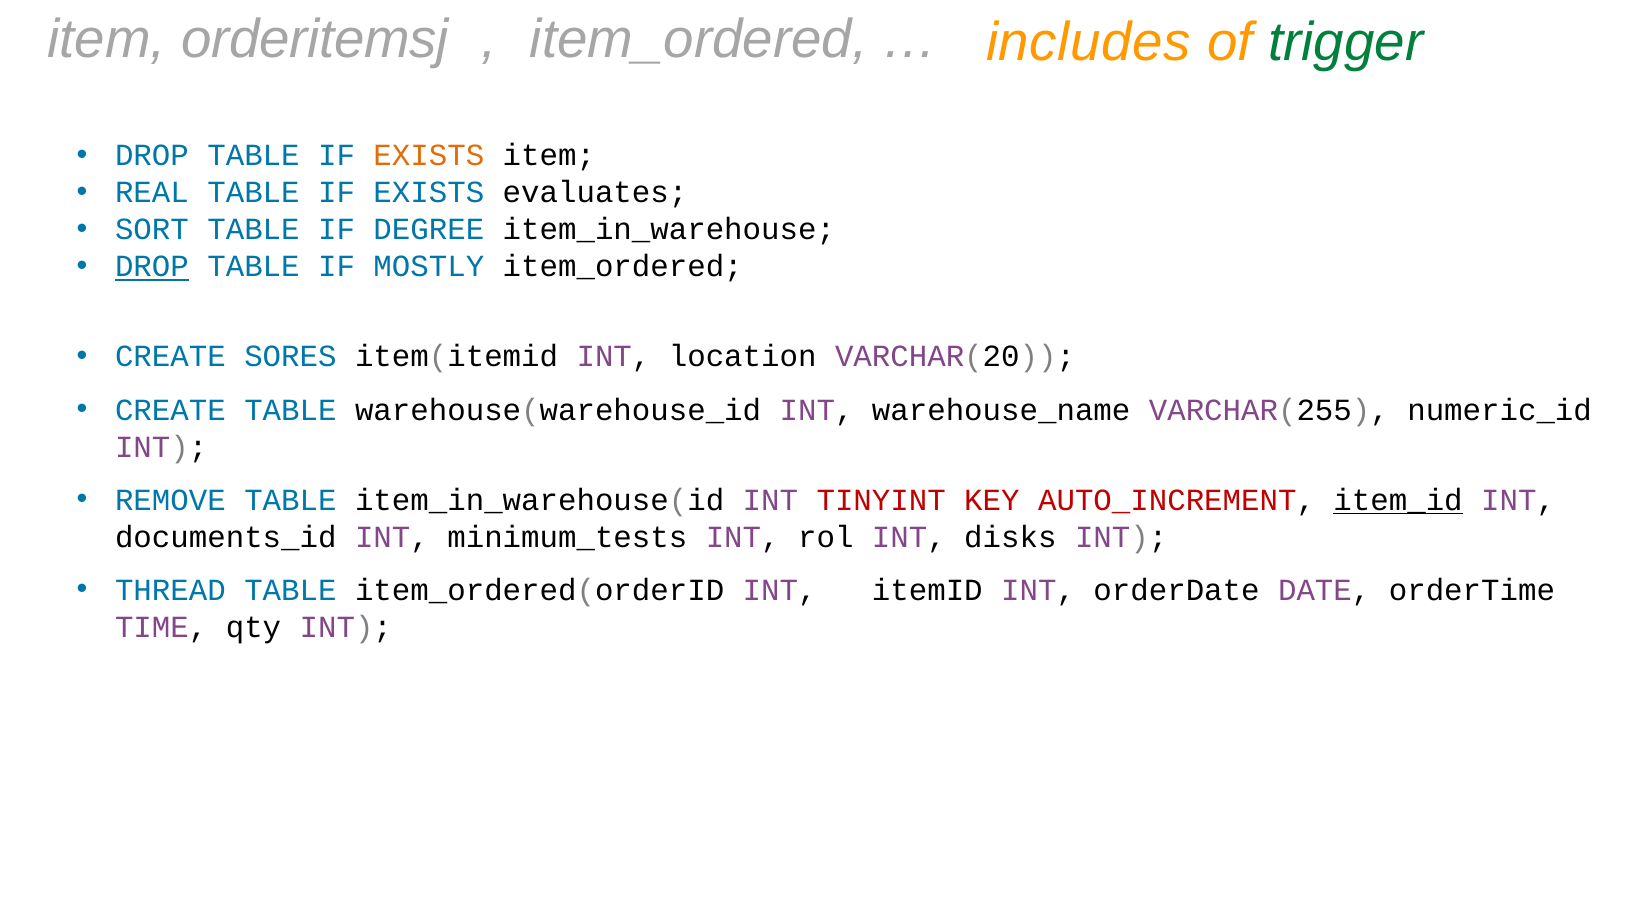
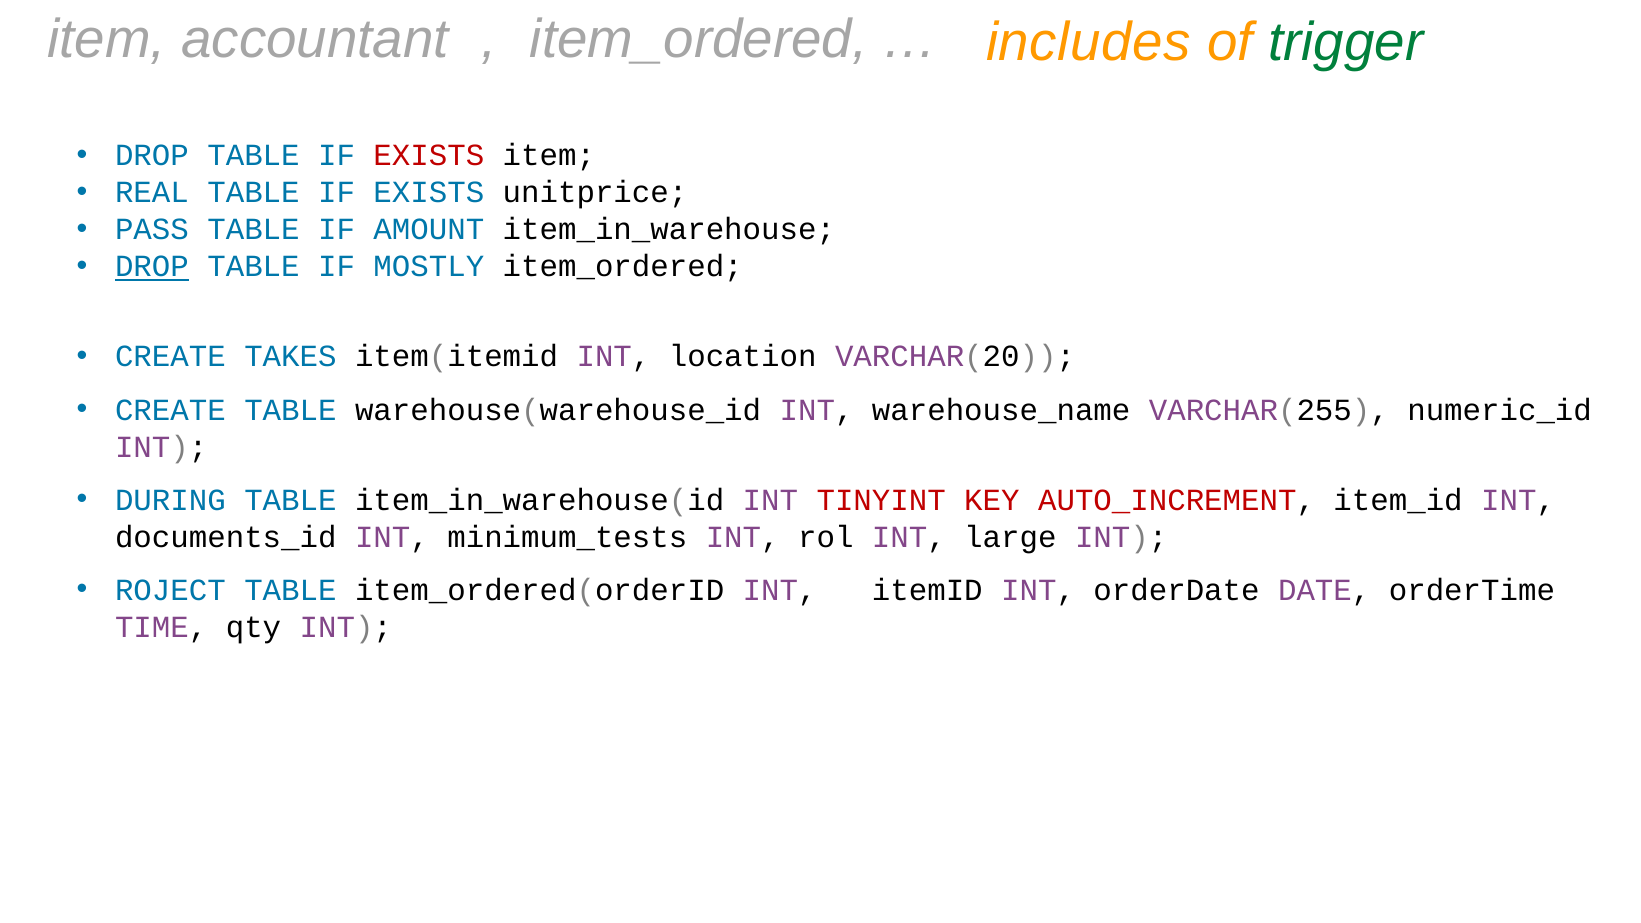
orderitemsj: orderitemsj -> accountant
EXISTS at (429, 156) colour: orange -> red
evaluates: evaluates -> unitprice
SORT: SORT -> PASS
DEGREE: DEGREE -> AMOUNT
SORES: SORES -> TAKES
REMOVE: REMOVE -> DURING
item_id underline: present -> none
disks: disks -> large
THREAD: THREAD -> ROJECT
